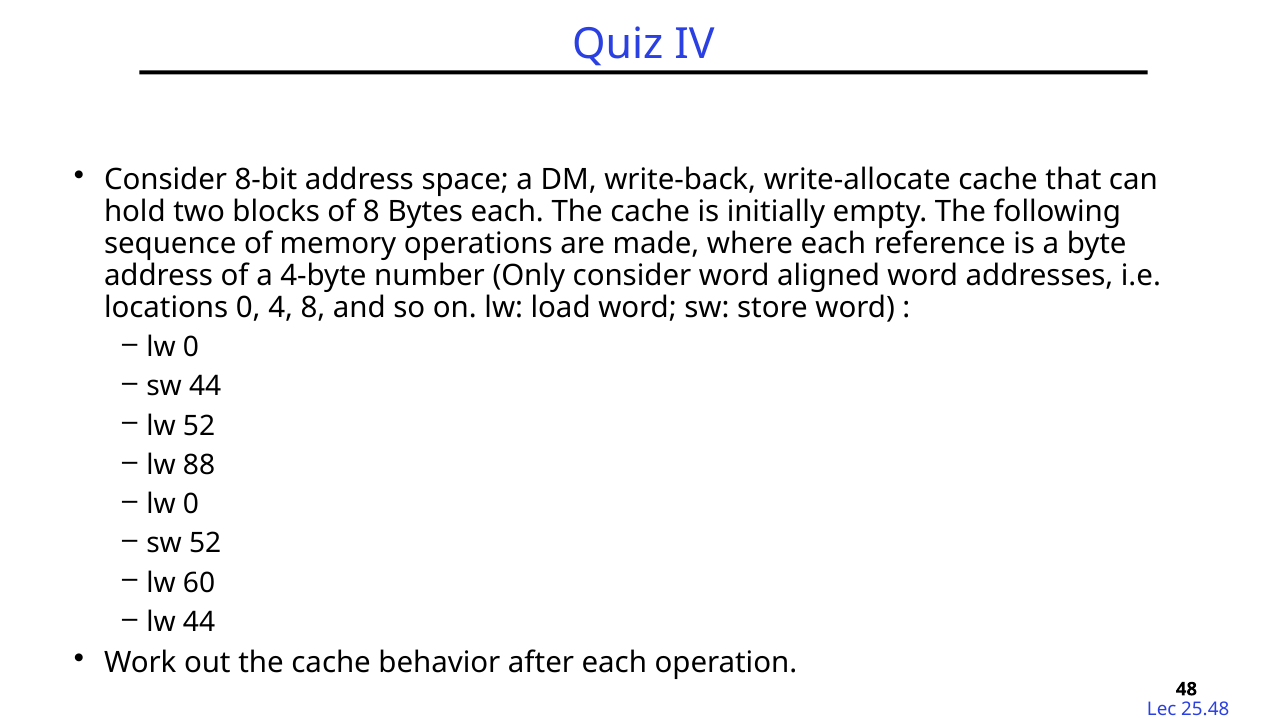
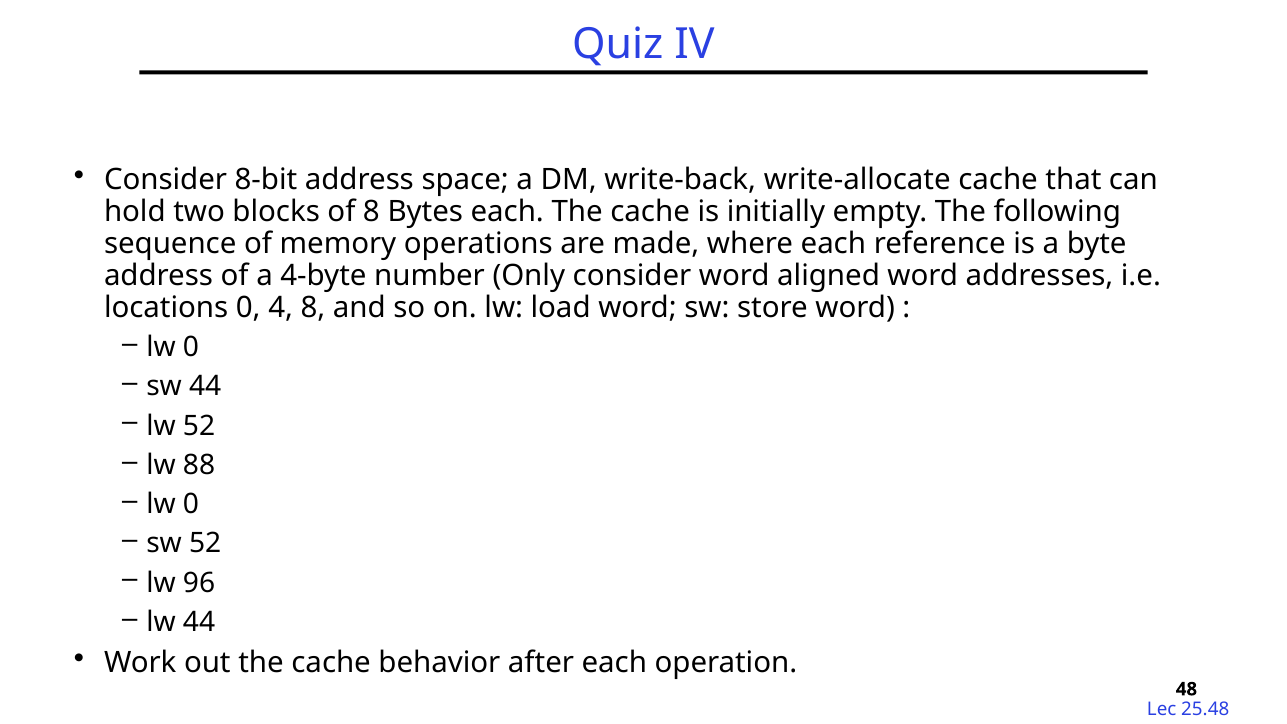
60: 60 -> 96
